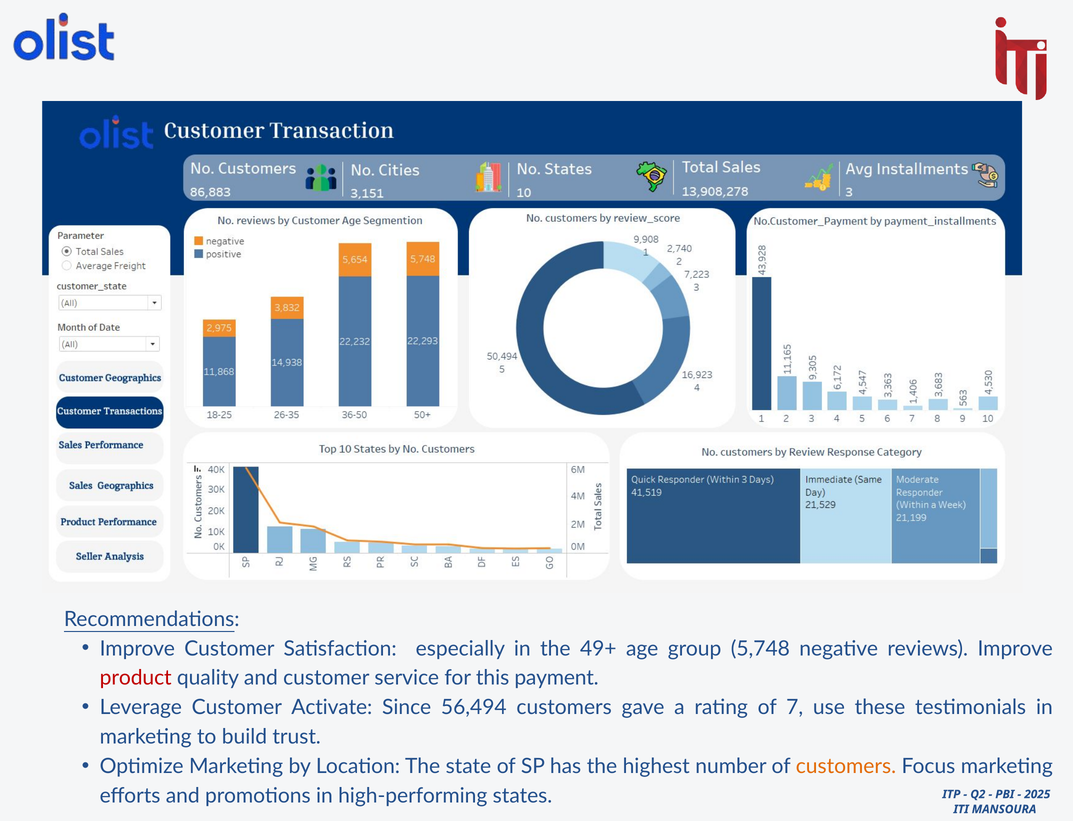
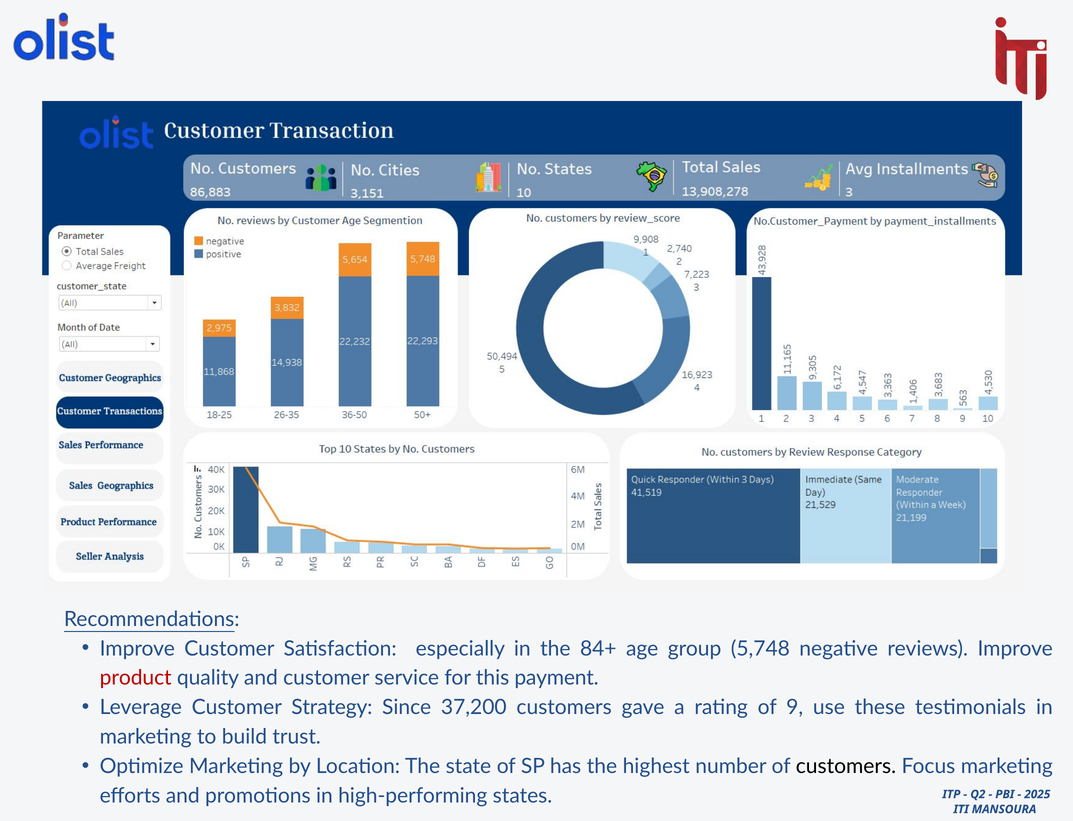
49+: 49+ -> 84+
Activate: Activate -> Strategy
56,494: 56,494 -> 37,200
7: 7 -> 9
customers at (846, 766) colour: orange -> black
